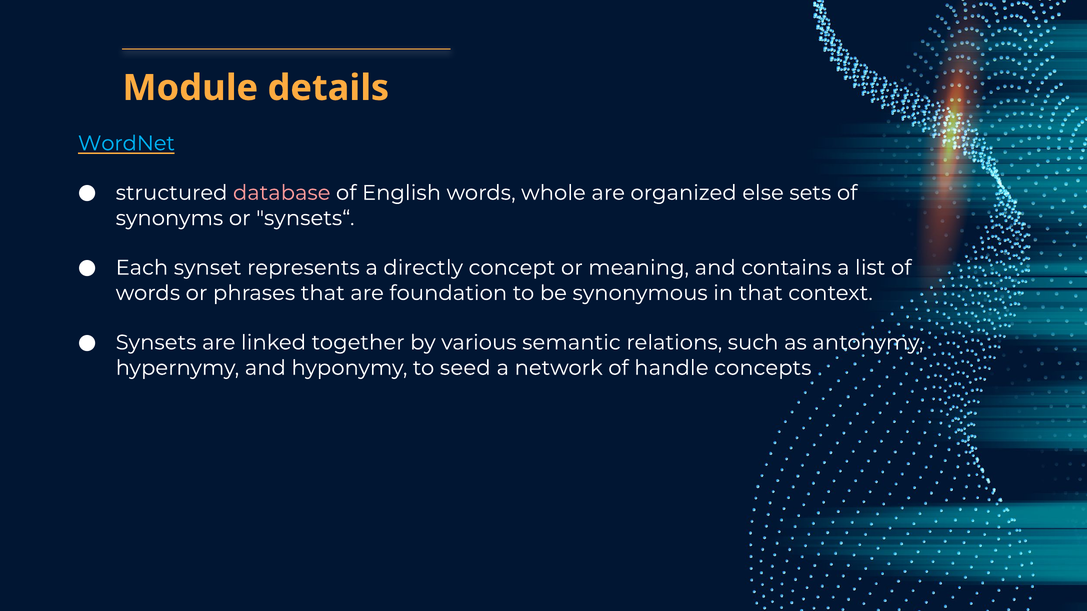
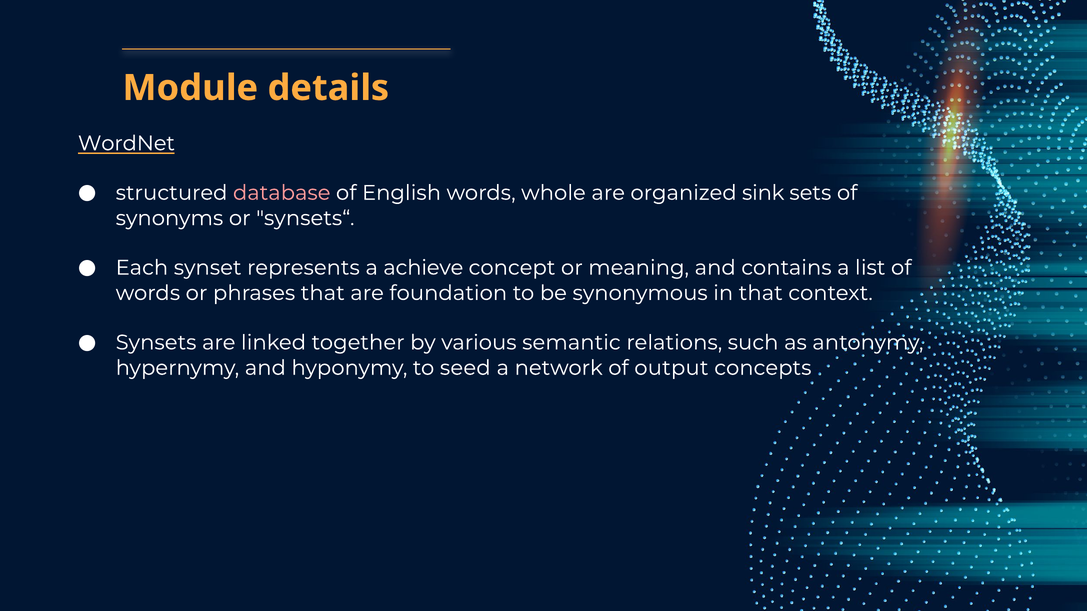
WordNet colour: light blue -> white
else: else -> sink
directly: directly -> achieve
handle: handle -> output
